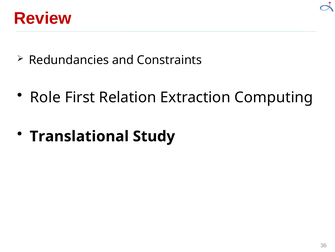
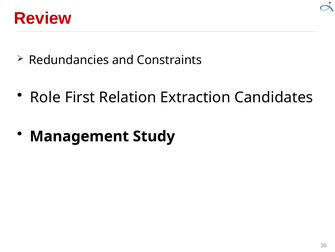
Computing: Computing -> Candidates
Translational: Translational -> Management
